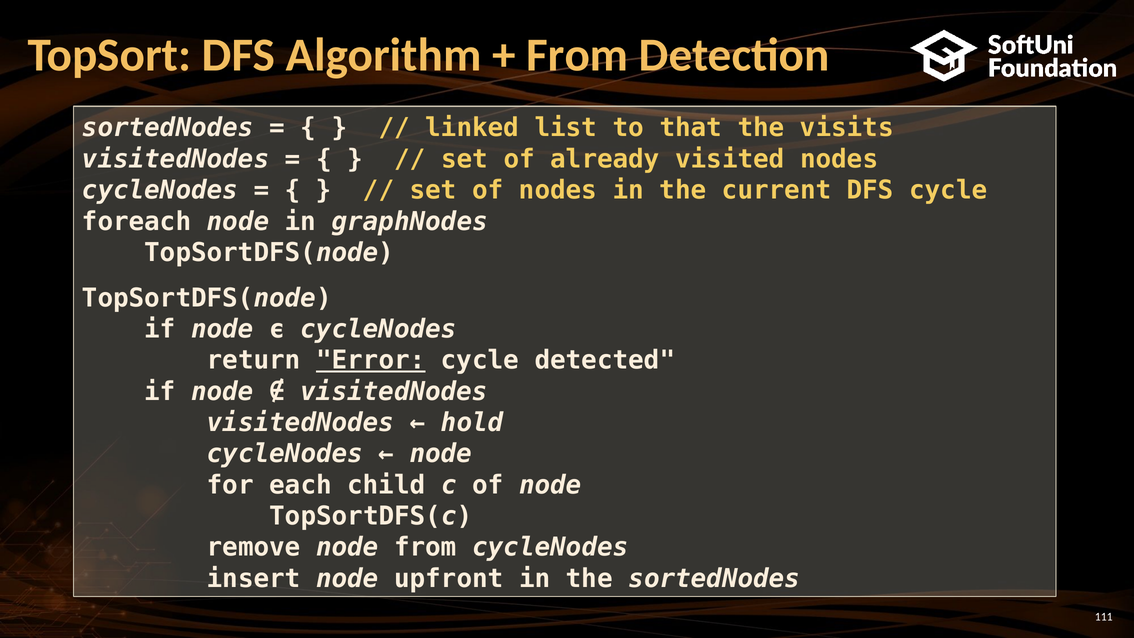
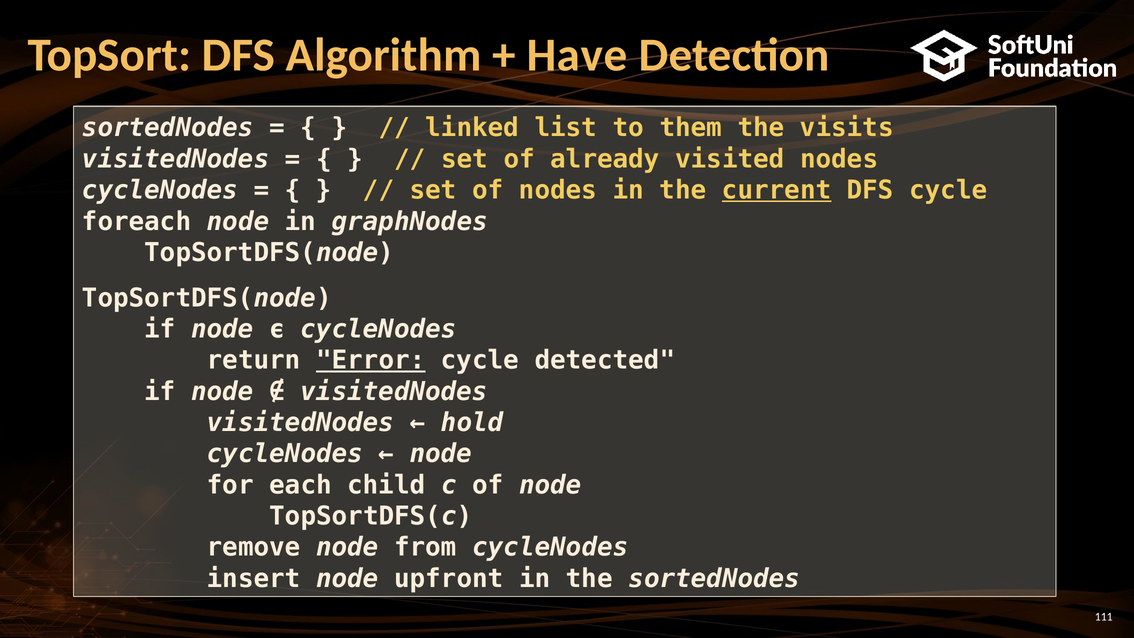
From at (577, 55): From -> Have
that: that -> them
current underline: none -> present
